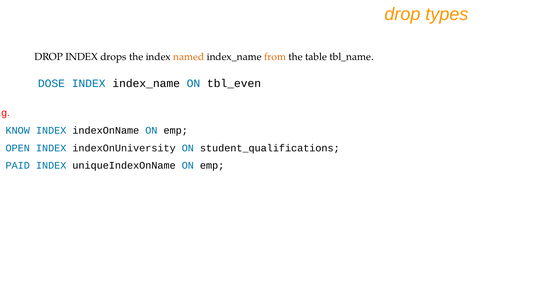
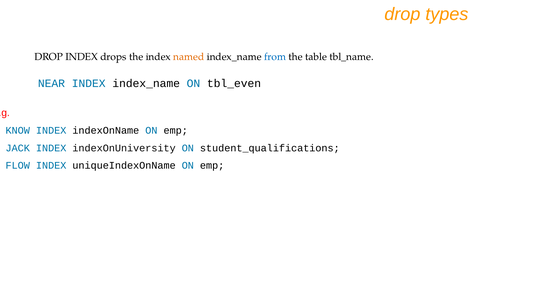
from colour: orange -> blue
DOSE: DOSE -> NEAR
OPEN: OPEN -> JACK
PAID: PAID -> FLOW
